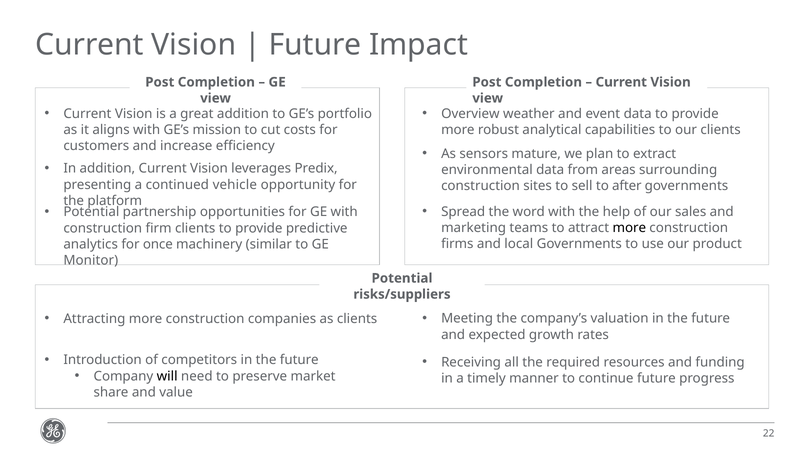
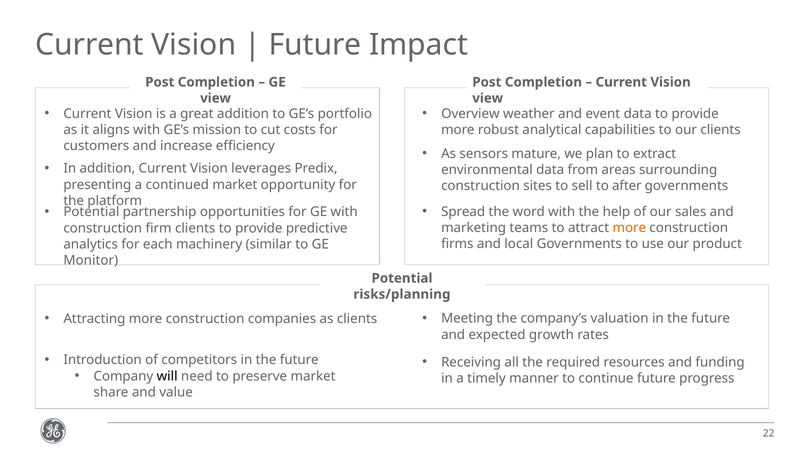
continued vehicle: vehicle -> market
more at (629, 228) colour: black -> orange
once: once -> each
risks/suppliers: risks/suppliers -> risks/planning
